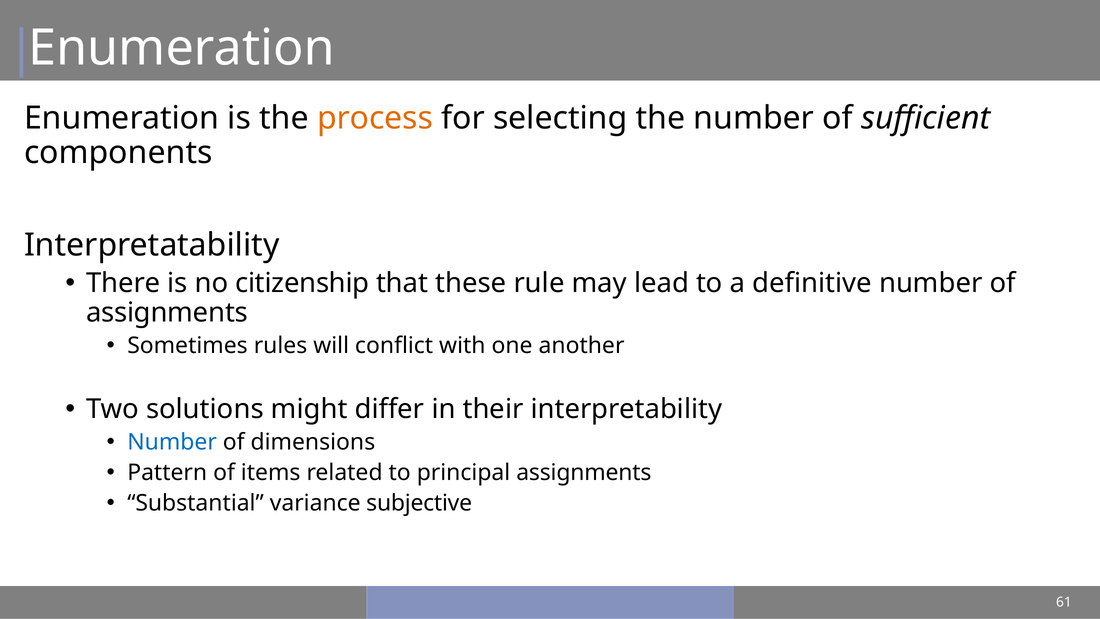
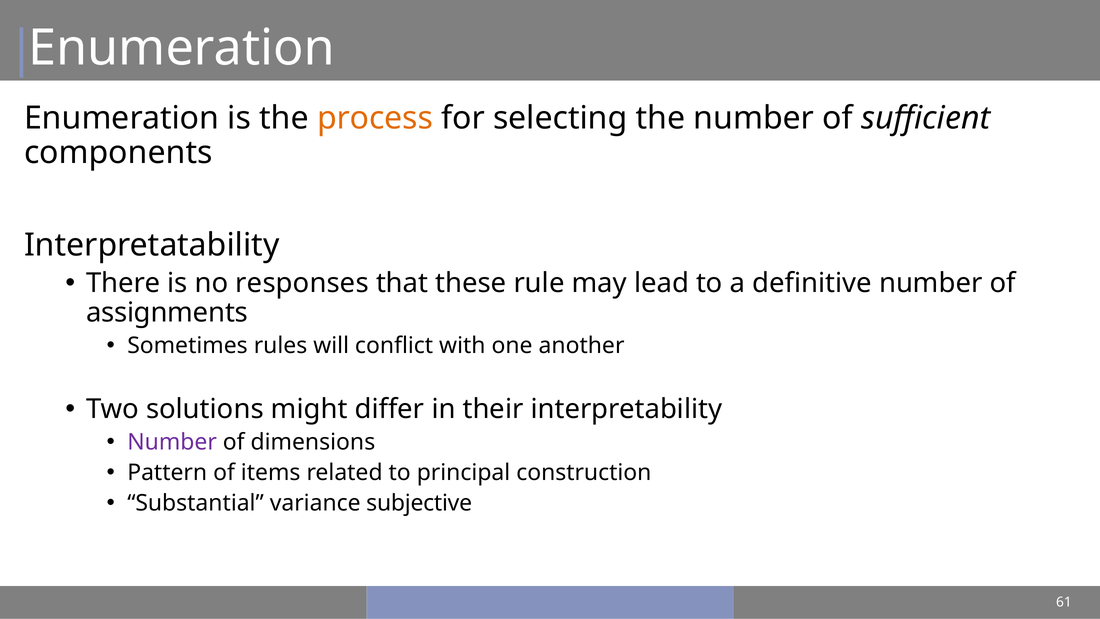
citizenship: citizenship -> responses
Number at (172, 442) colour: blue -> purple
principal assignments: assignments -> construction
